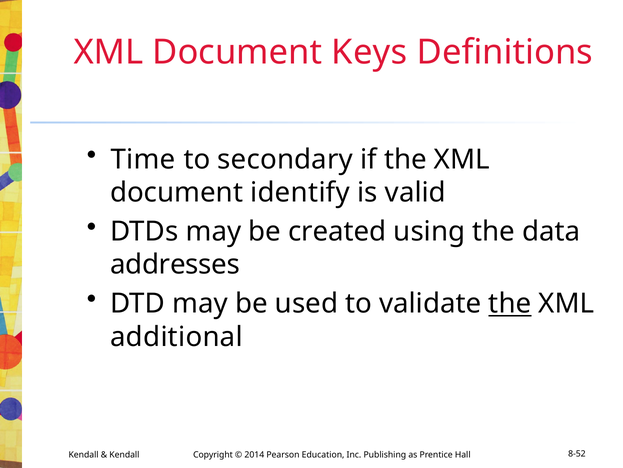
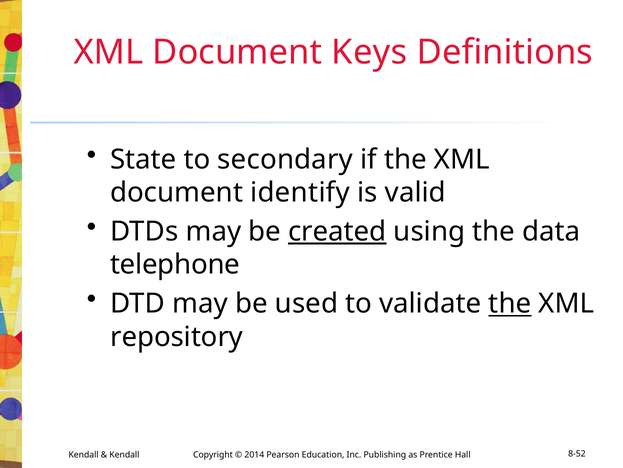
Time: Time -> State
created underline: none -> present
addresses: addresses -> telephone
additional: additional -> repository
